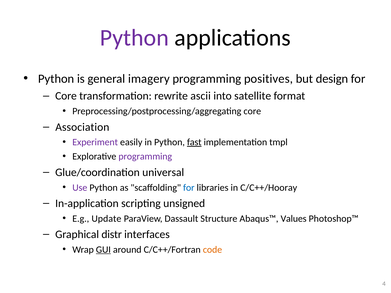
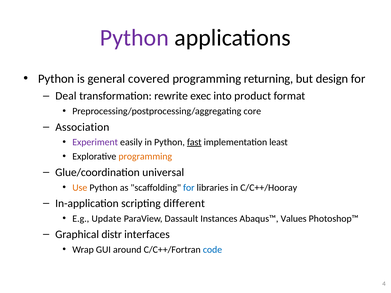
imagery: imagery -> covered
positives: positives -> returning
Core at (66, 96): Core -> Deal
ascii: ascii -> exec
satellite: satellite -> product
tmpl: tmpl -> least
programming at (145, 157) colour: purple -> orange
Use colour: purple -> orange
unsigned: unsigned -> different
Structure: Structure -> Instances
GUI underline: present -> none
code colour: orange -> blue
